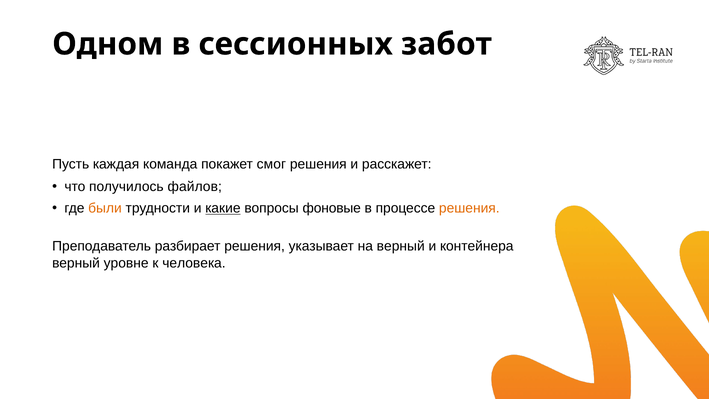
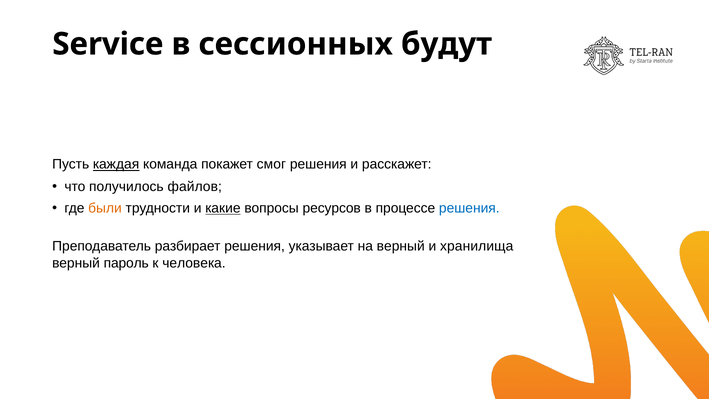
Одном: Одном -> Service
забот: забот -> будут
каждая underline: none -> present
фоновые: фоновые -> ресурсов
решения at (469, 208) colour: orange -> blue
контейнера: контейнера -> хранилища
уровне: уровне -> пароль
